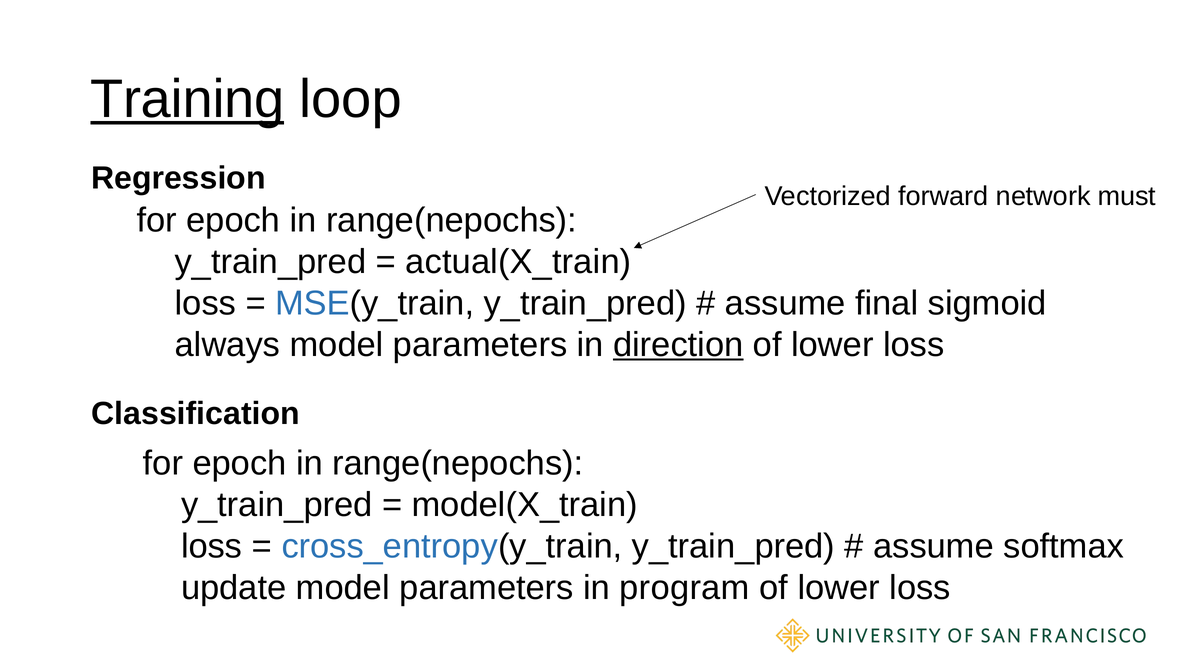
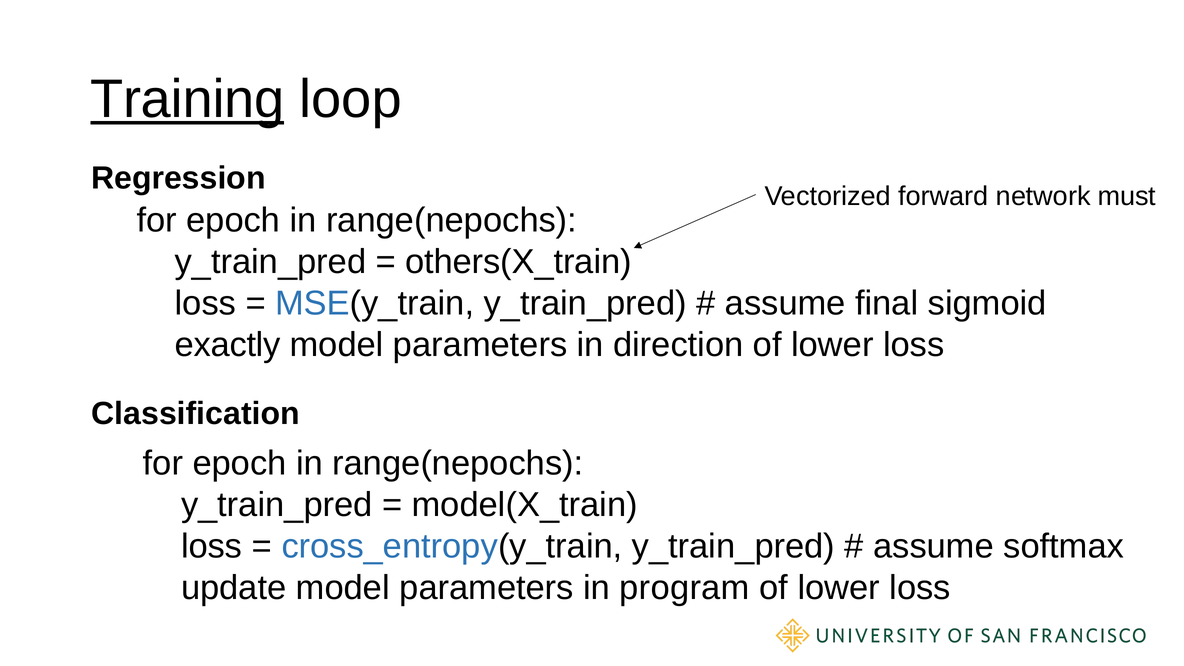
actual(X_train: actual(X_train -> others(X_train
always: always -> exactly
direction underline: present -> none
